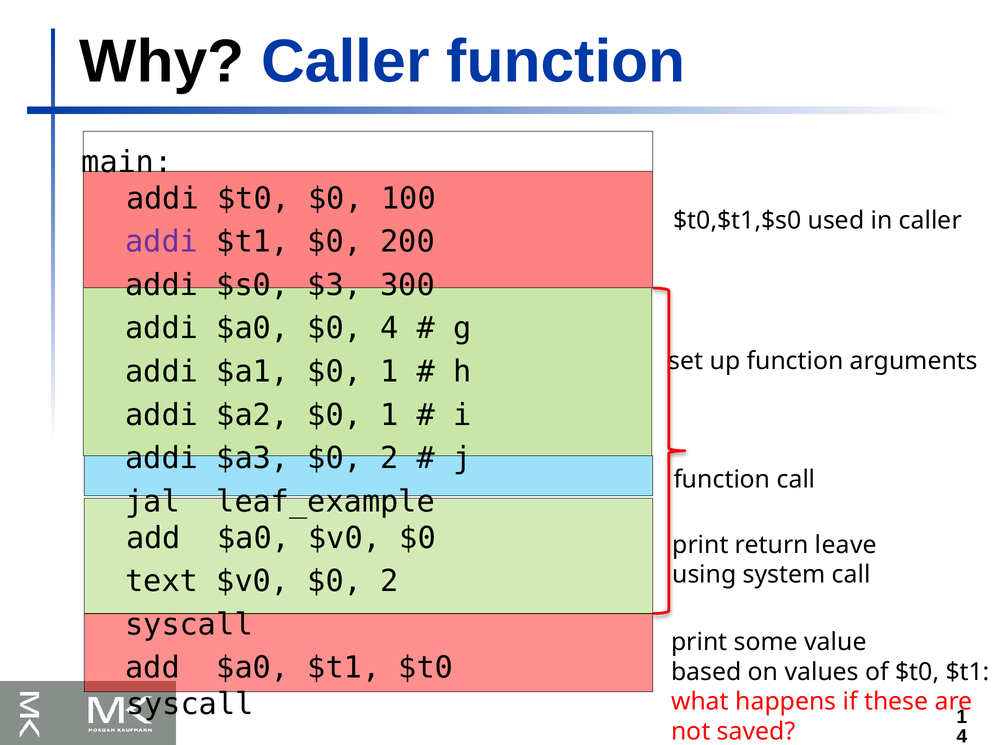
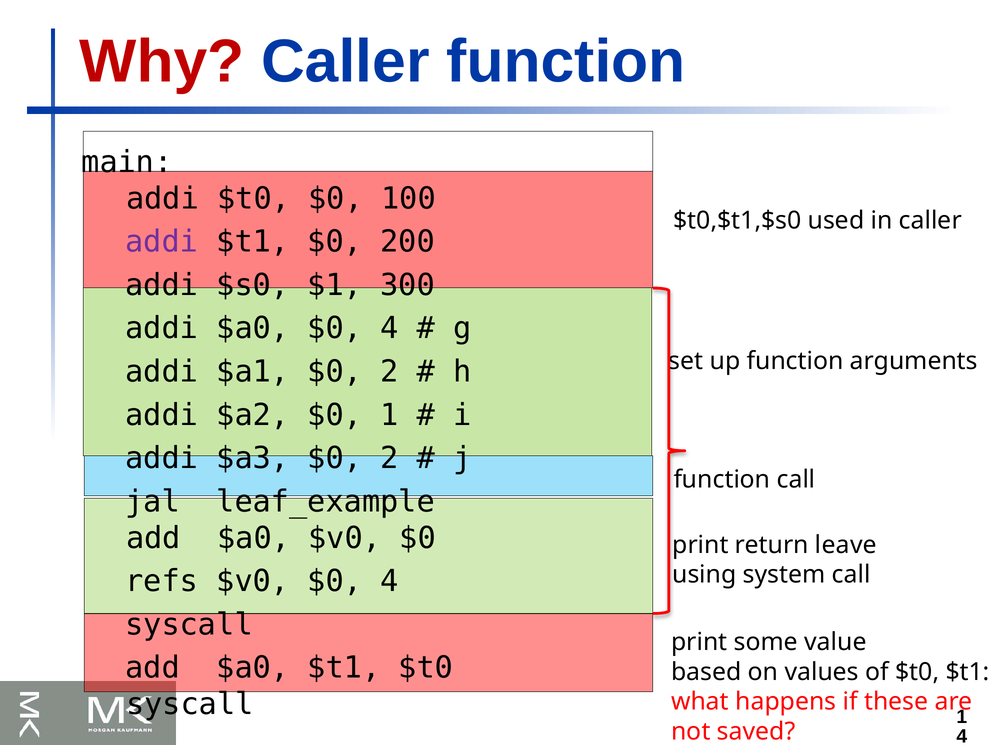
Why colour: black -> red
$3: $3 -> $1
$a1 $0 1: 1 -> 2
text: text -> refs
$v0 $0 2: 2 -> 4
